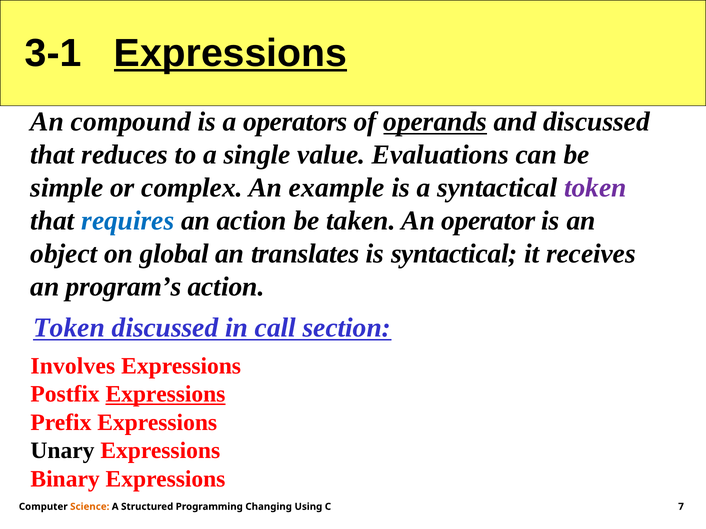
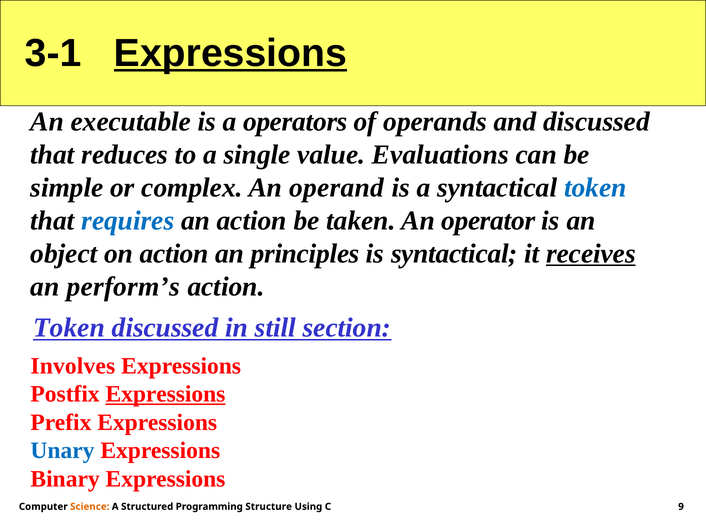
compound: compound -> executable
operands underline: present -> none
example: example -> operand
token at (595, 188) colour: purple -> blue
on global: global -> action
translates: translates -> principles
receives underline: none -> present
program’s: program’s -> perform’s
call: call -> still
Unary colour: black -> blue
Changing: Changing -> Structure
7: 7 -> 9
